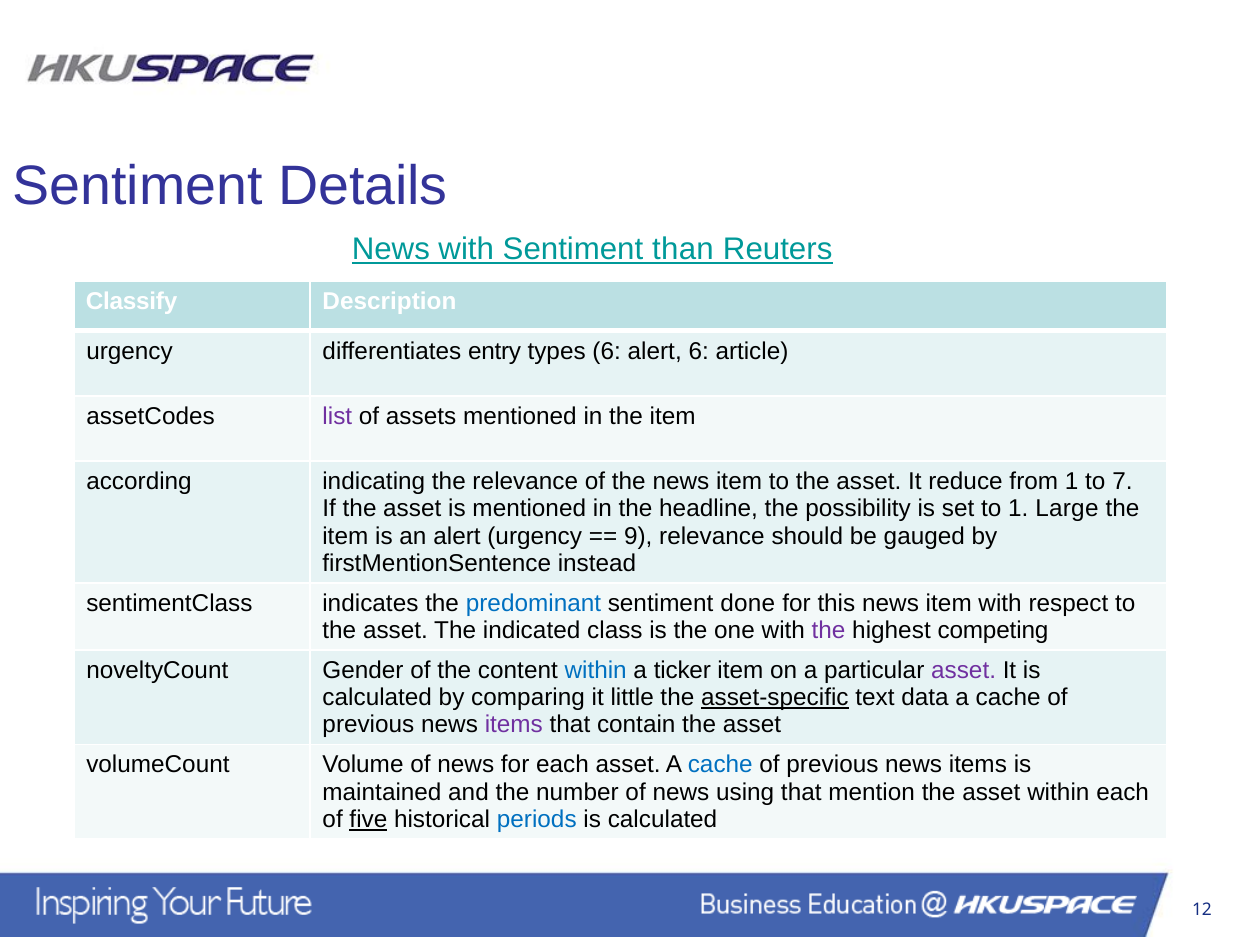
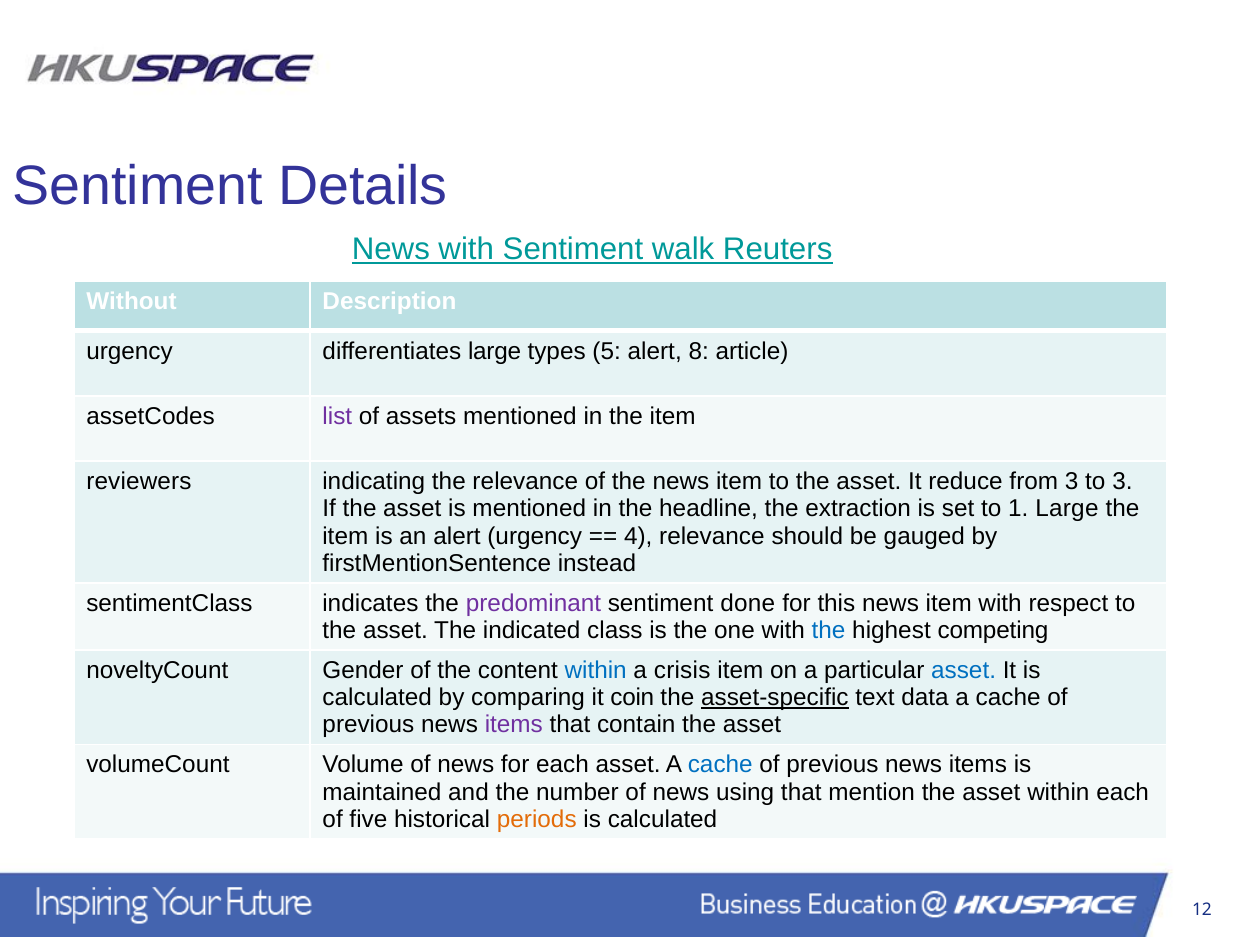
than: than -> walk
Classify: Classify -> Without
differentiates entry: entry -> large
types 6: 6 -> 5
alert 6: 6 -> 8
according: according -> reviewers
from 1: 1 -> 3
to 7: 7 -> 3
possibility: possibility -> extraction
9: 9 -> 4
predominant colour: blue -> purple
the at (829, 631) colour: purple -> blue
ticker: ticker -> crisis
asset at (964, 671) colour: purple -> blue
little: little -> coin
five underline: present -> none
periods colour: blue -> orange
